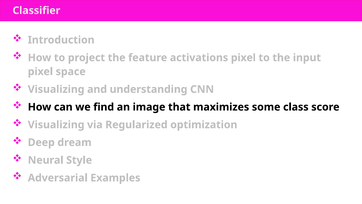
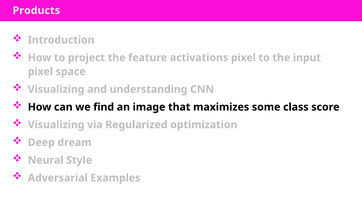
Classifier: Classifier -> Products
